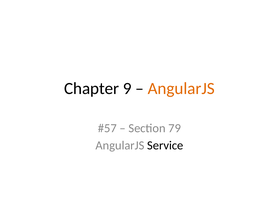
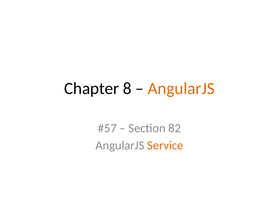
9: 9 -> 8
79: 79 -> 82
Service colour: black -> orange
